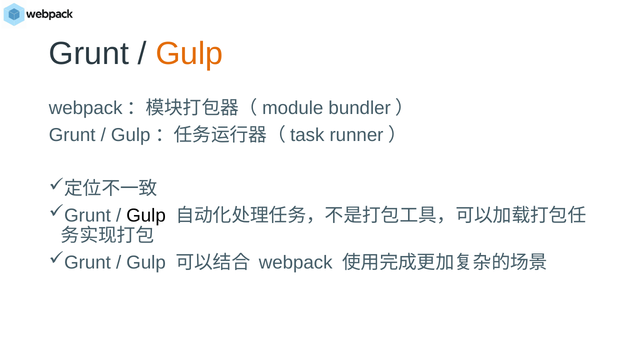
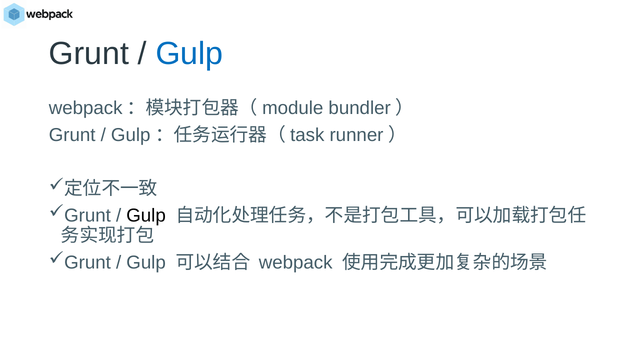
Gulp at (189, 54) colour: orange -> blue
